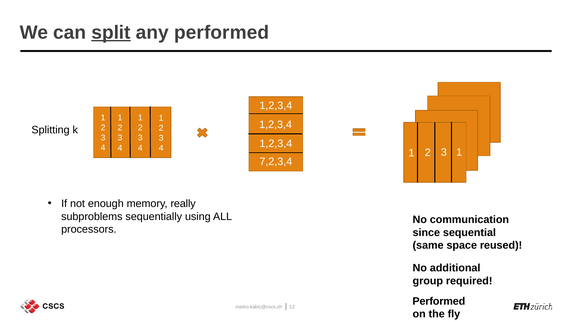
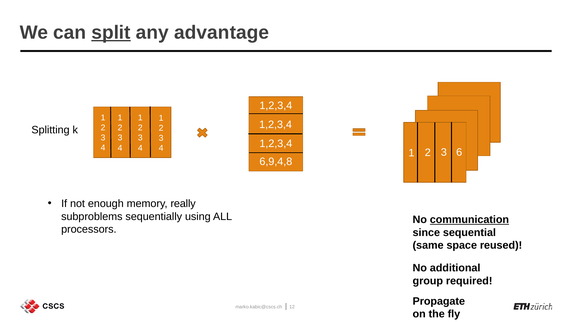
any performed: performed -> advantage
3 1: 1 -> 6
7,2,3,4: 7,2,3,4 -> 6,9,4,8
communication underline: none -> present
Performed at (439, 301): Performed -> Propagate
